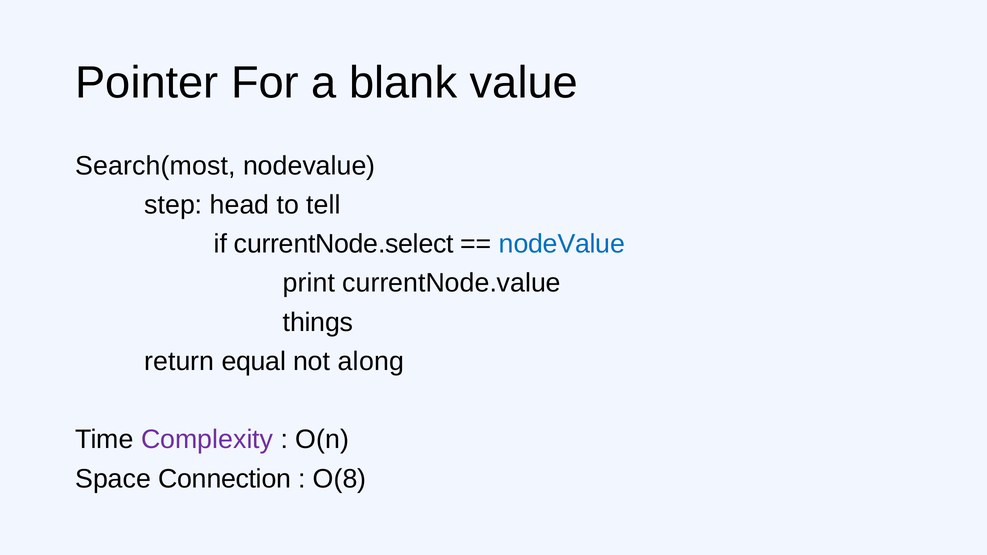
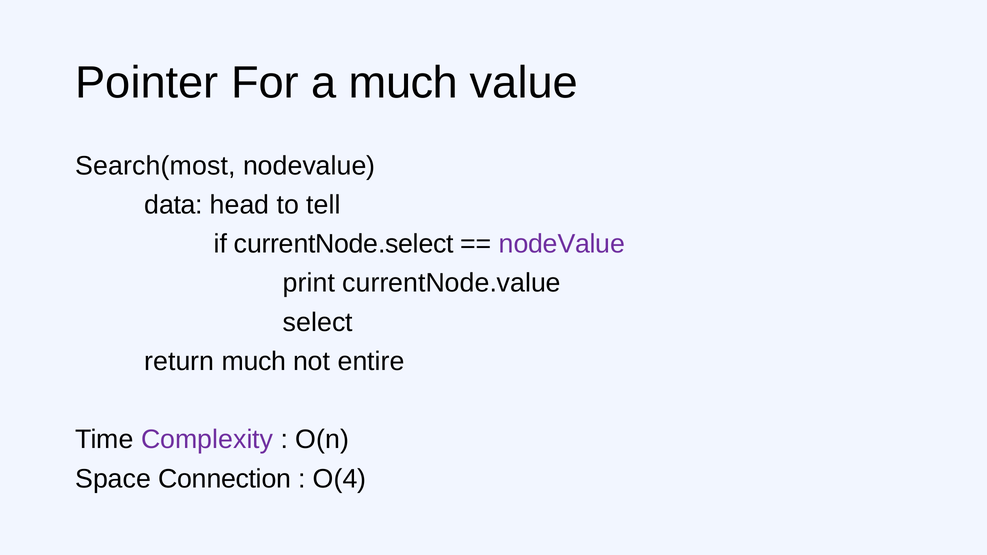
a blank: blank -> much
step: step -> data
nodeValue at (562, 244) colour: blue -> purple
things: things -> select
return equal: equal -> much
along: along -> entire
O(8: O(8 -> O(4
